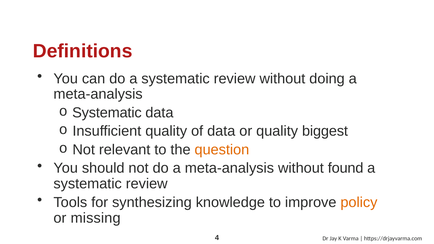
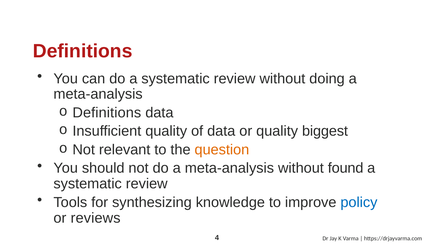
Systematic at (107, 113): Systematic -> Definitions
policy colour: orange -> blue
missing: missing -> reviews
